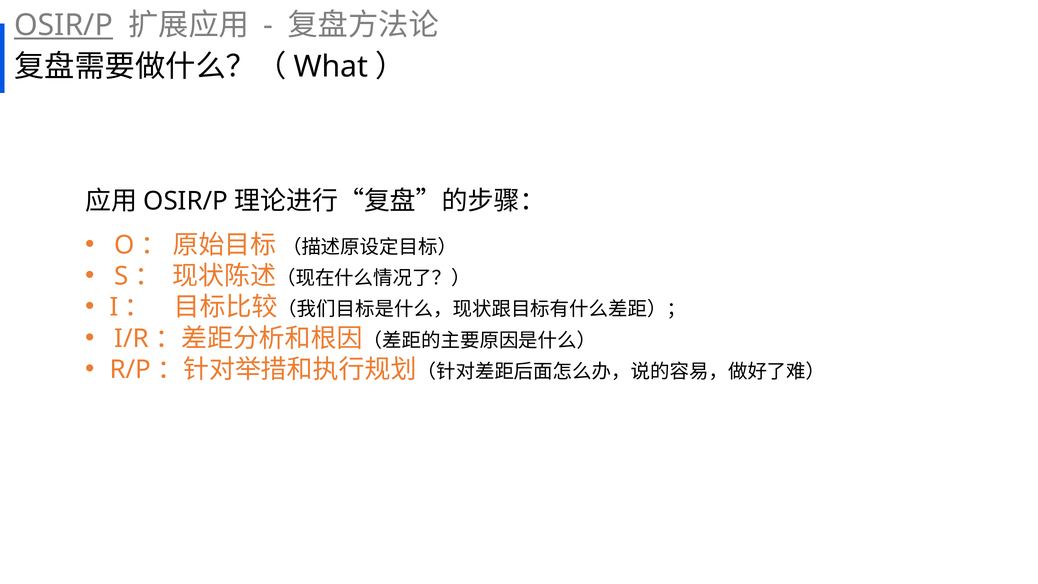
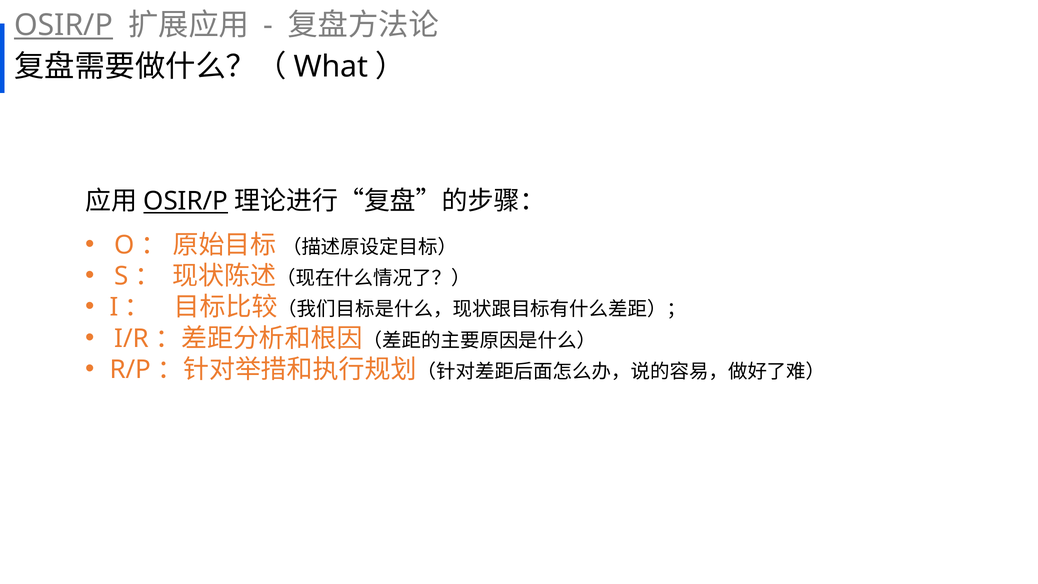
OSIR/P at (186, 201) underline: none -> present
